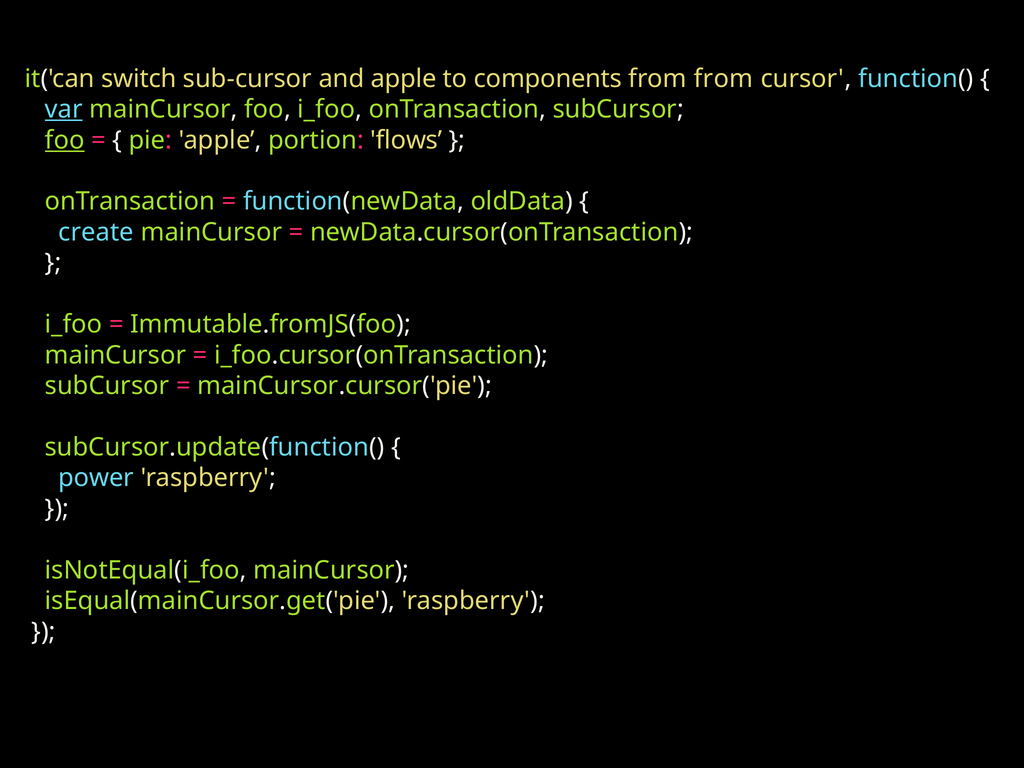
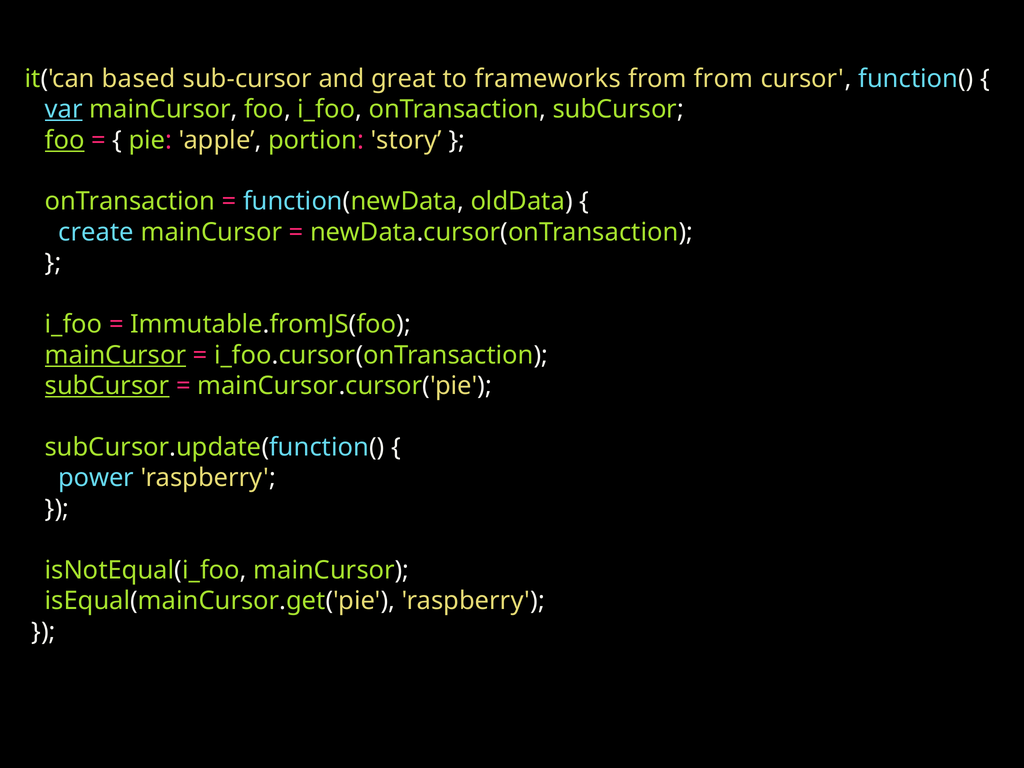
switch: switch -> based
and apple: apple -> great
components: components -> frameworks
flows: flows -> story
mainCursor at (115, 355) underline: none -> present
subCursor at (107, 386) underline: none -> present
